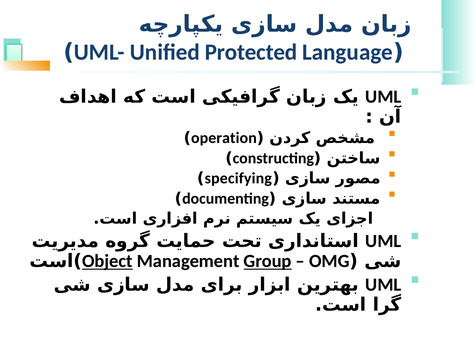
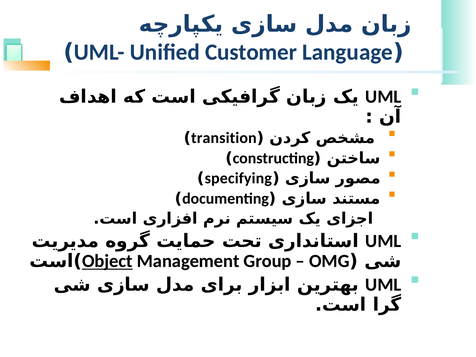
Protected: Protected -> Customer
operation: operation -> transition
Group underline: present -> none
